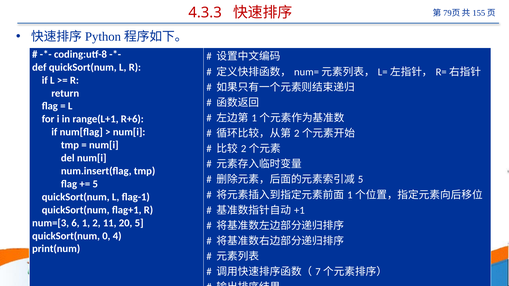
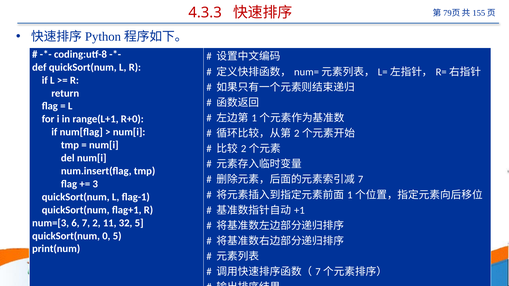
R+6: R+6 -> R+0
5 at (361, 180): 5 -> 7
5 at (95, 184): 5 -> 3
6 1: 1 -> 7
20: 20 -> 32
0 4: 4 -> 5
